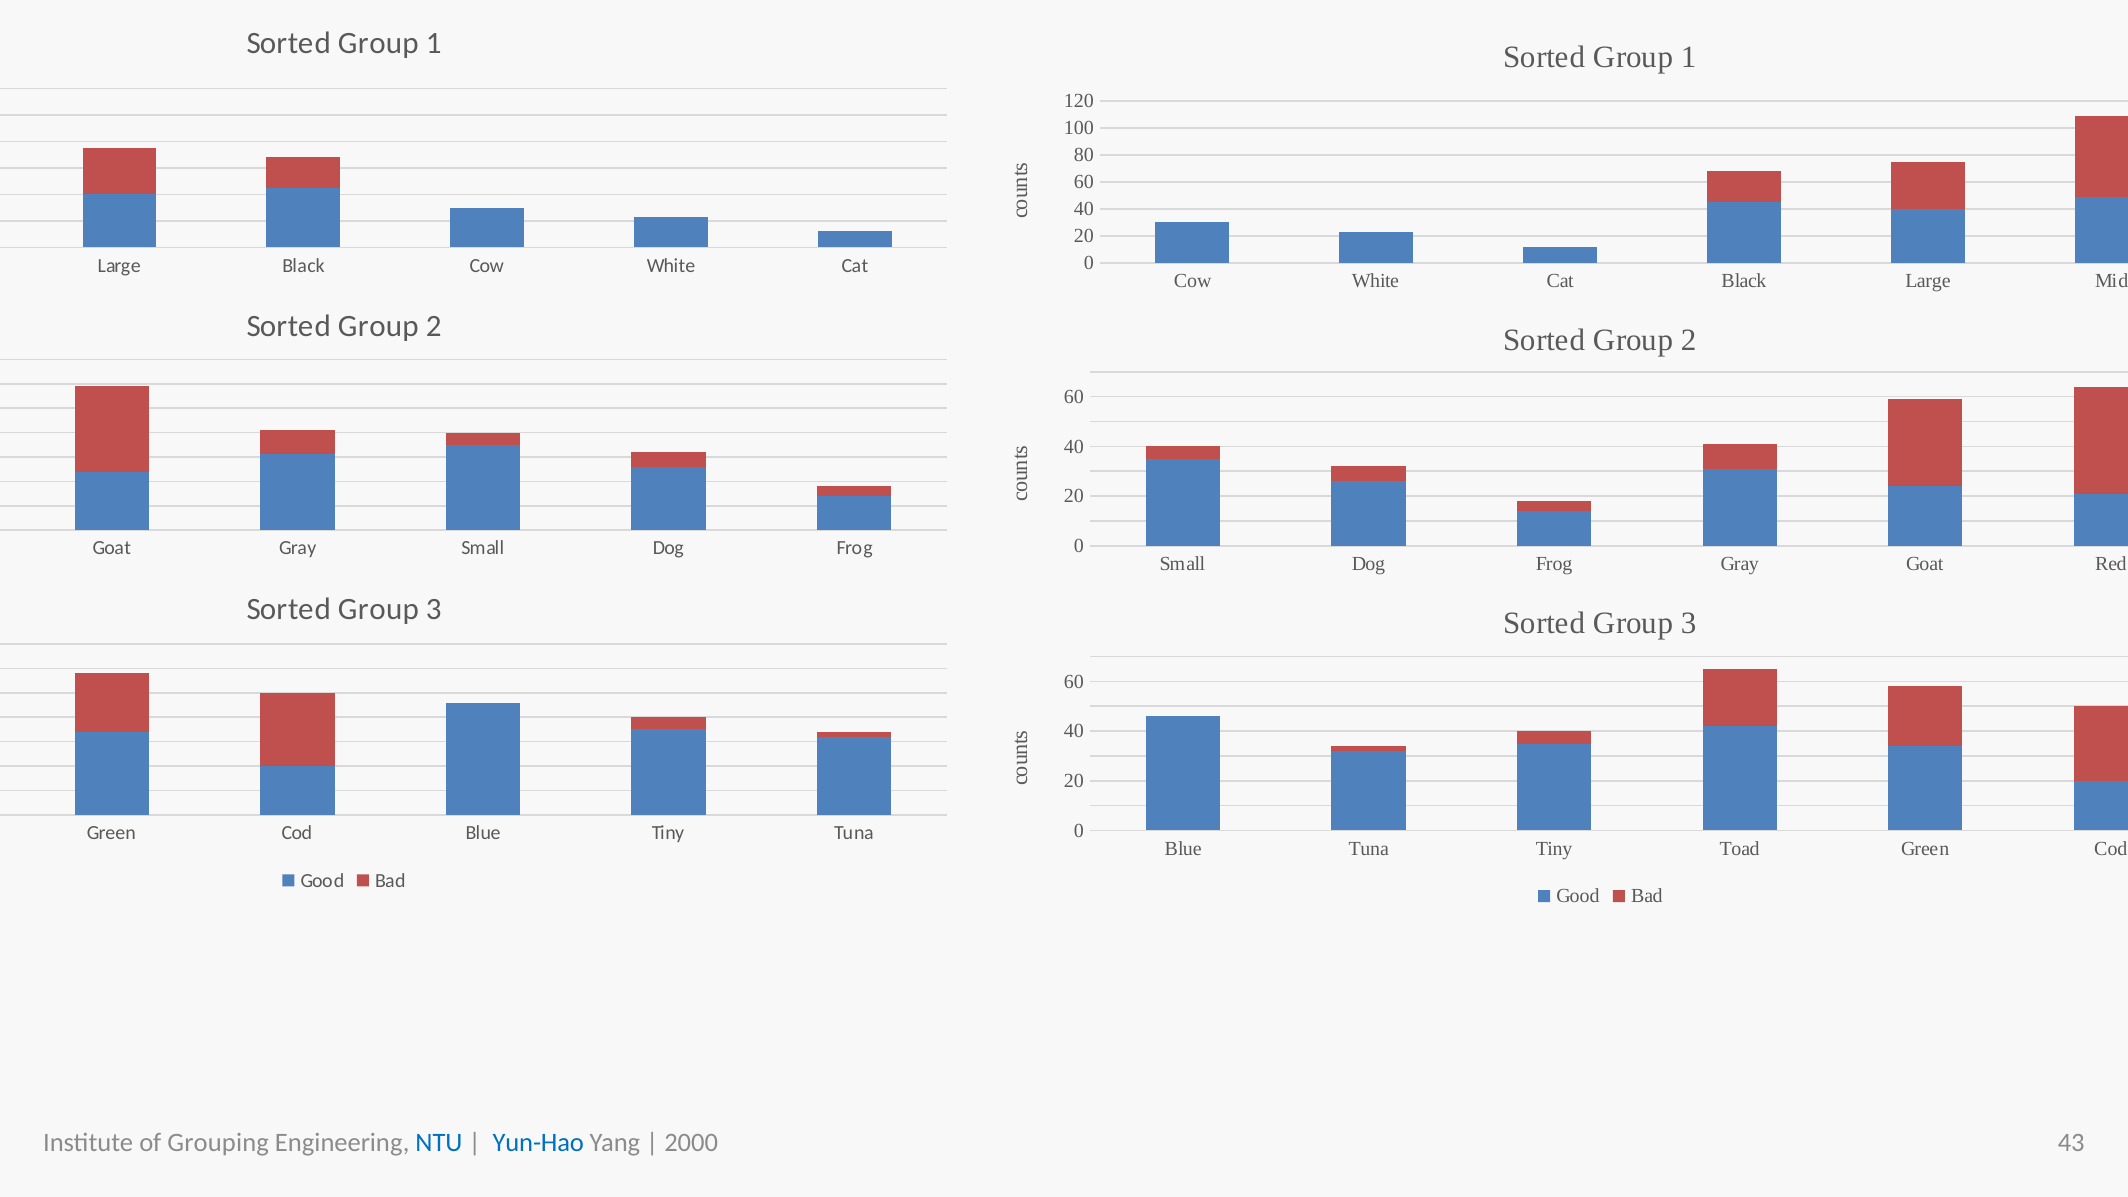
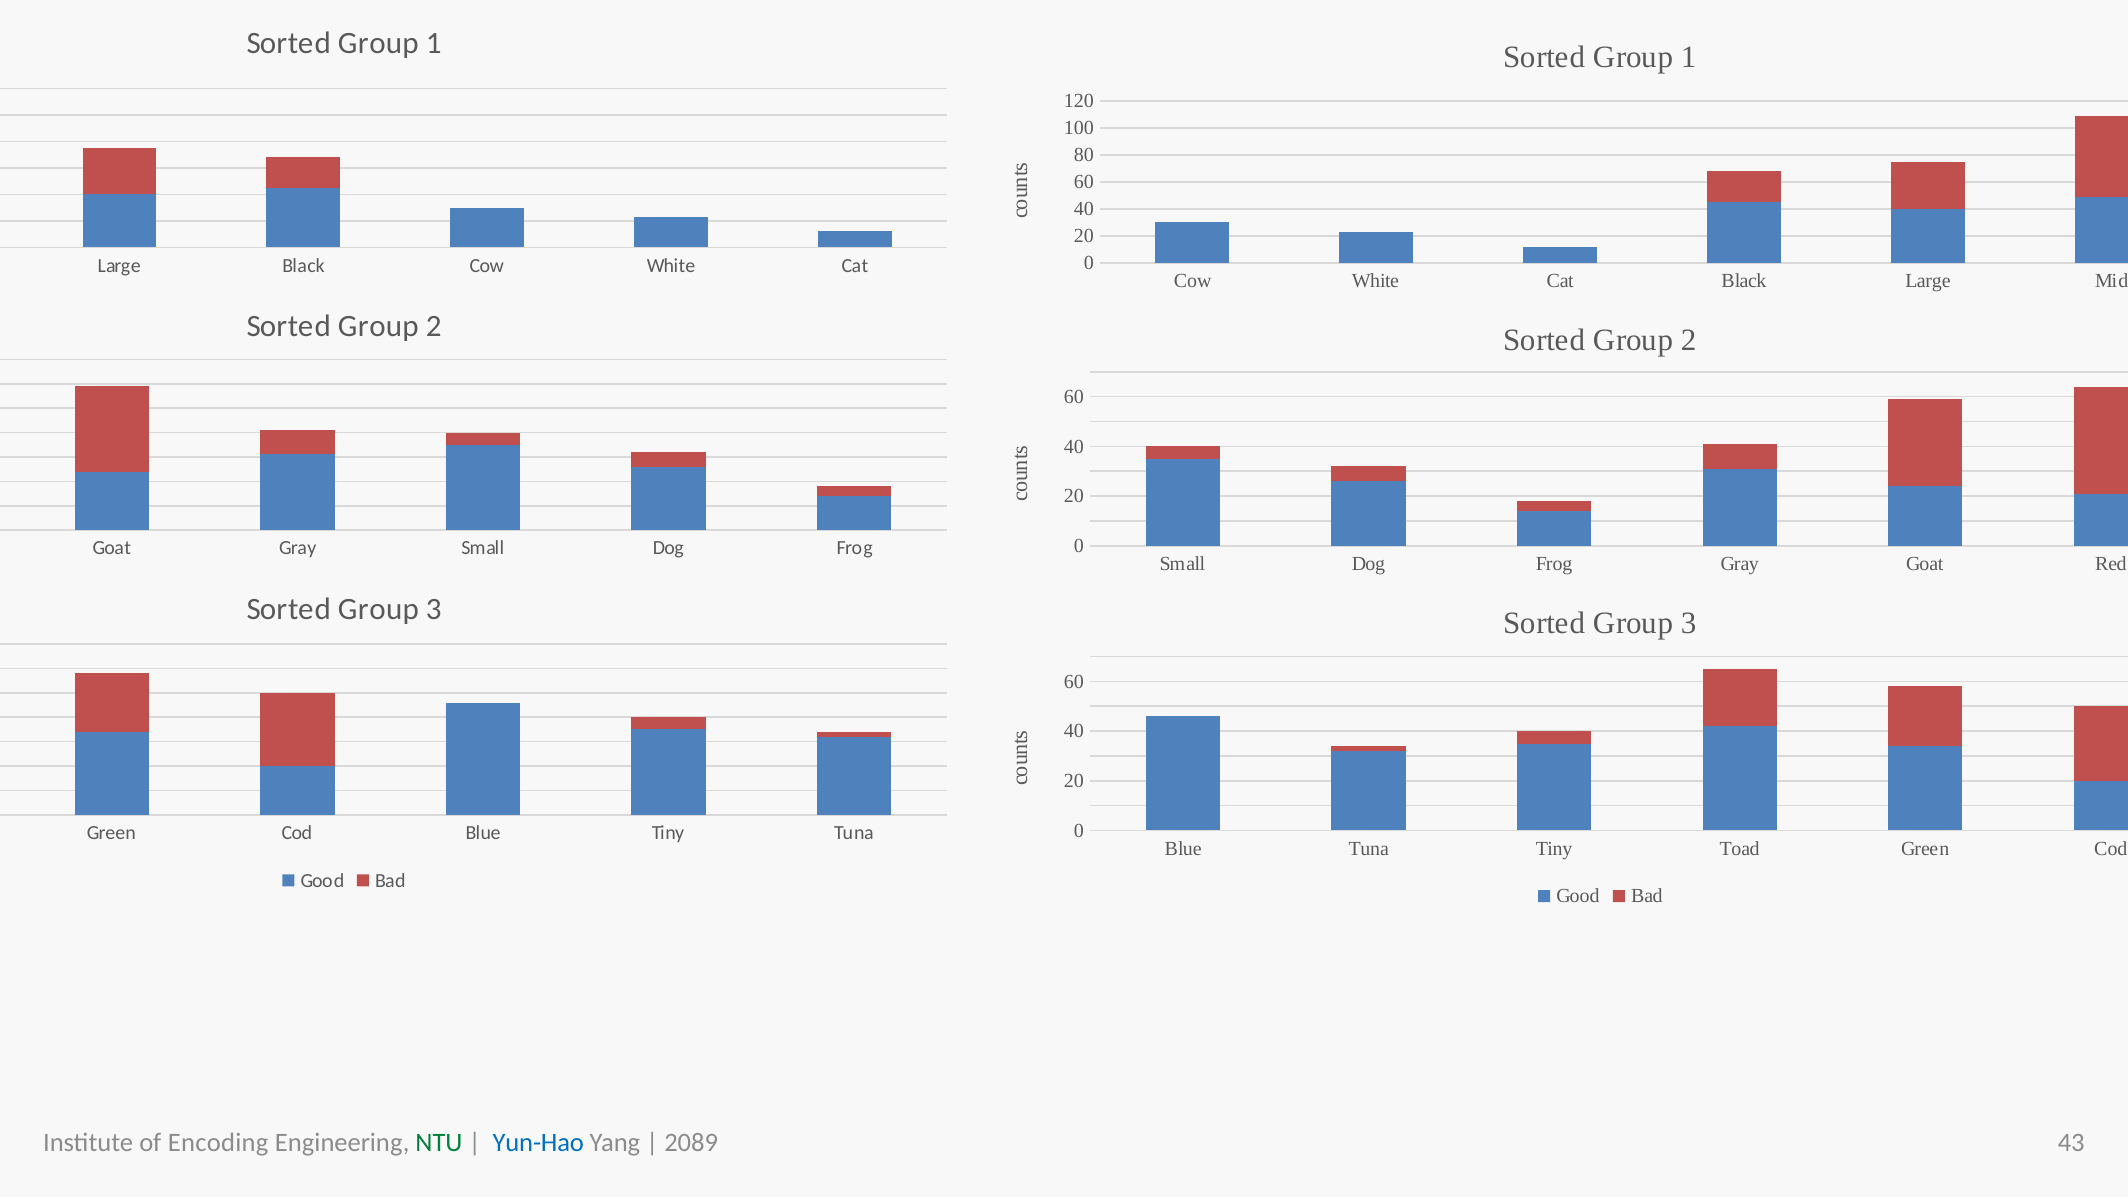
Grouping: Grouping -> Encoding
NTU colour: blue -> green
2000: 2000 -> 2089
